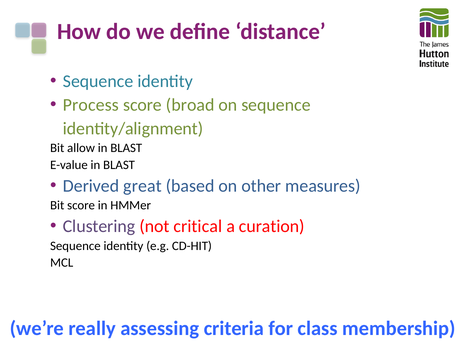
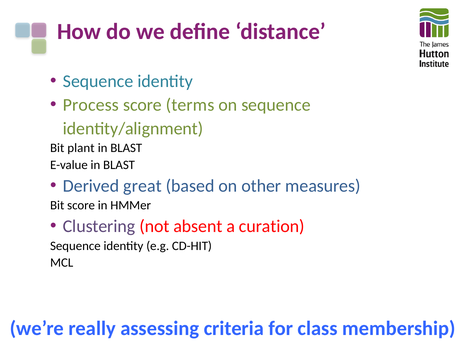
broad: broad -> terms
allow: allow -> plant
critical: critical -> absent
